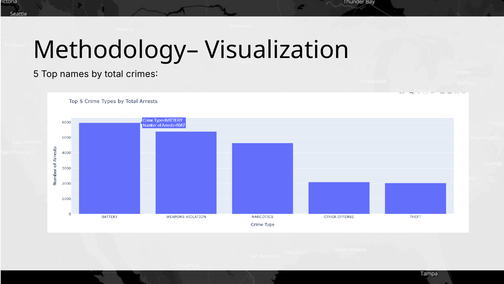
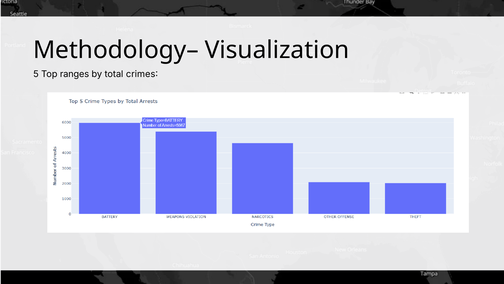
names: names -> ranges
